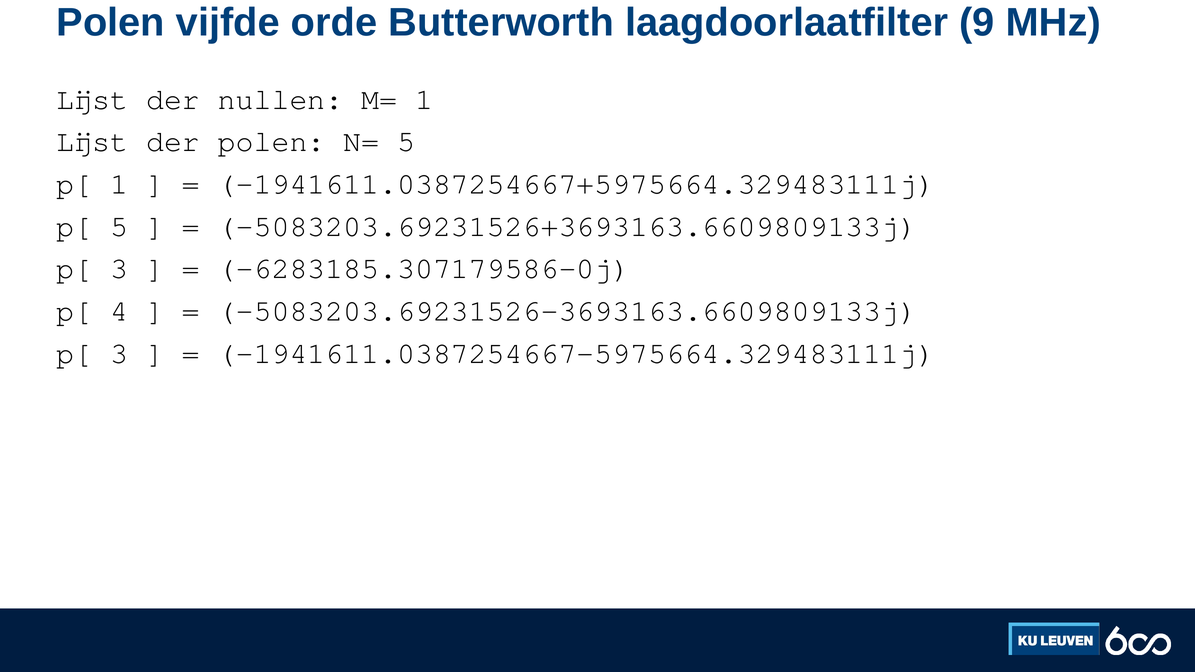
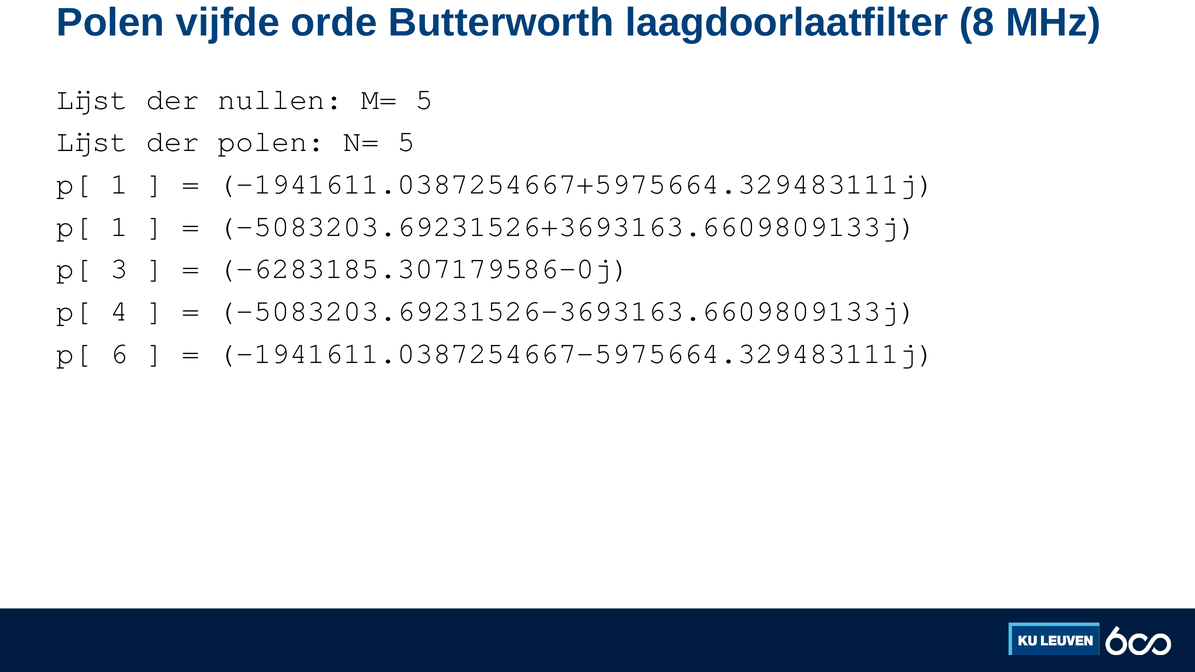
9: 9 -> 8
M= 1: 1 -> 5
5 at (119, 226): 5 -> 1
3 at (119, 353): 3 -> 6
